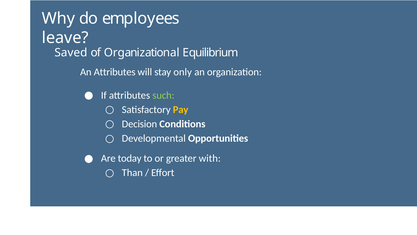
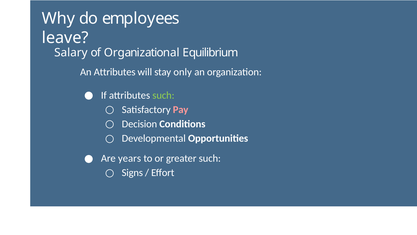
Saved: Saved -> Salary
Pay colour: yellow -> pink
today: today -> years
greater with: with -> such
Than: Than -> Signs
